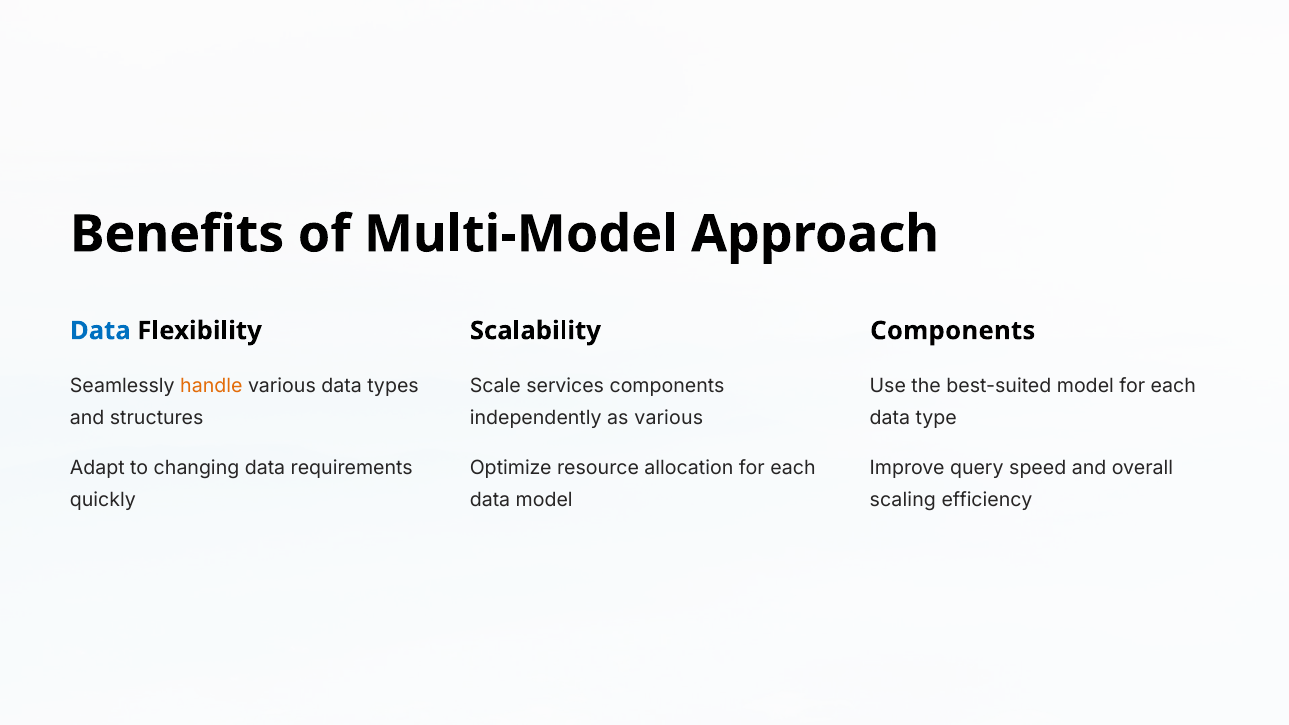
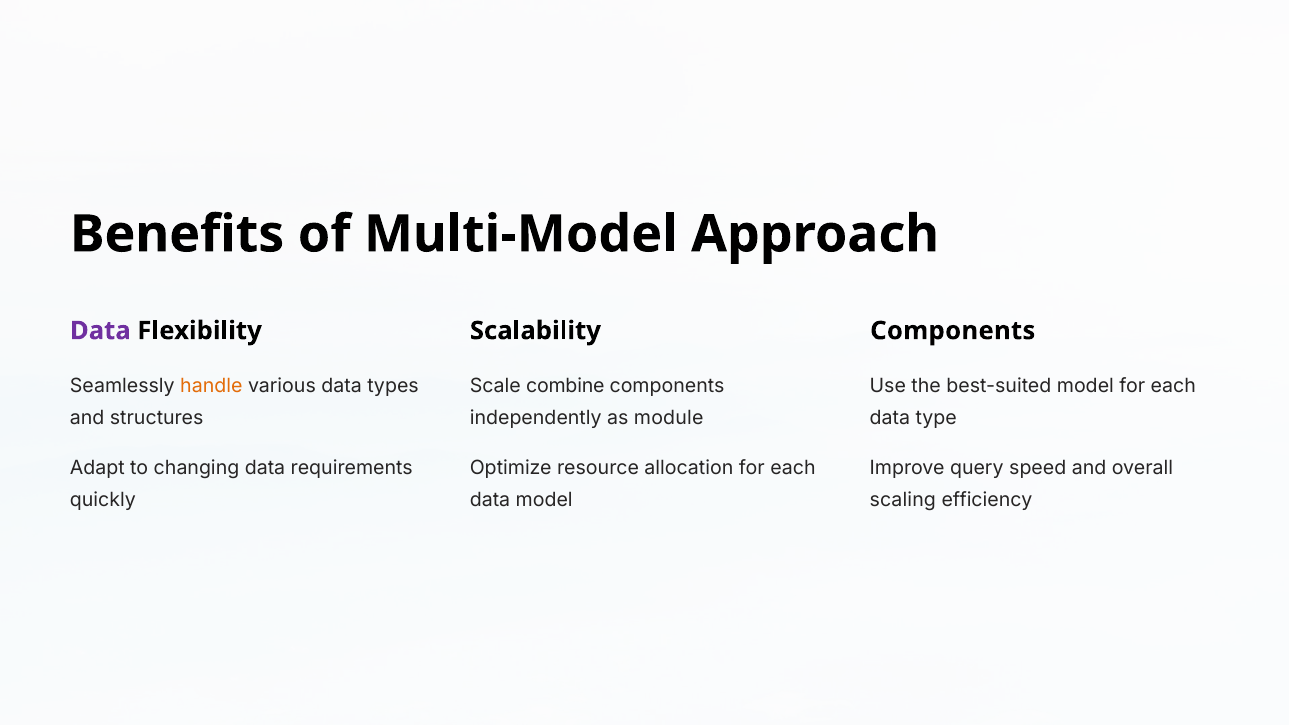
Data at (100, 331) colour: blue -> purple
services: services -> combine
as various: various -> module
